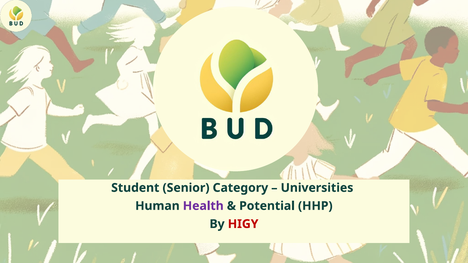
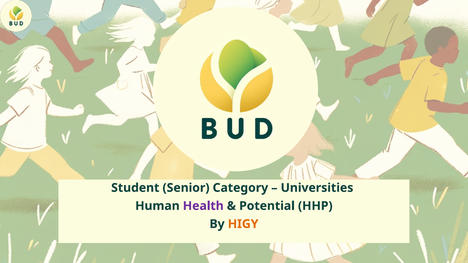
HIGY colour: red -> orange
